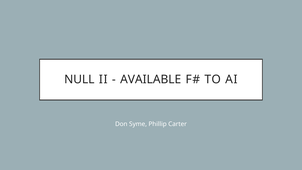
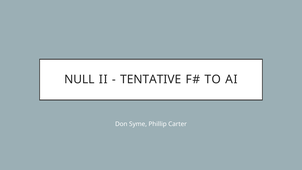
AVAILABLE: AVAILABLE -> TENTATIVE
